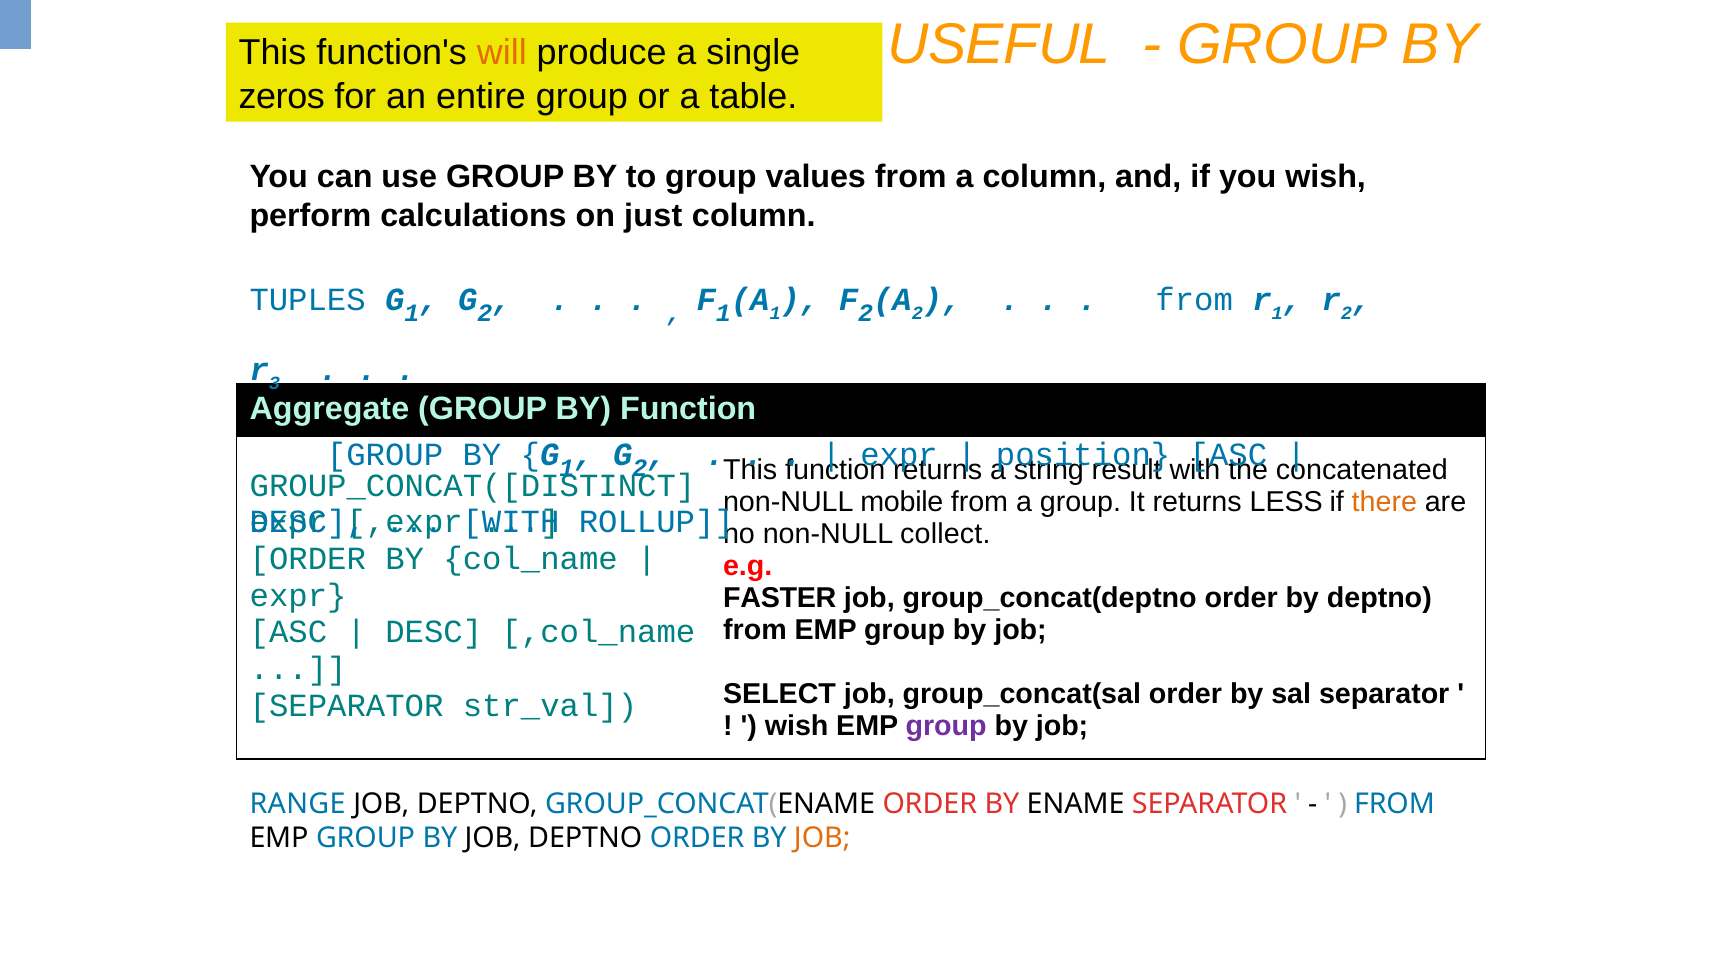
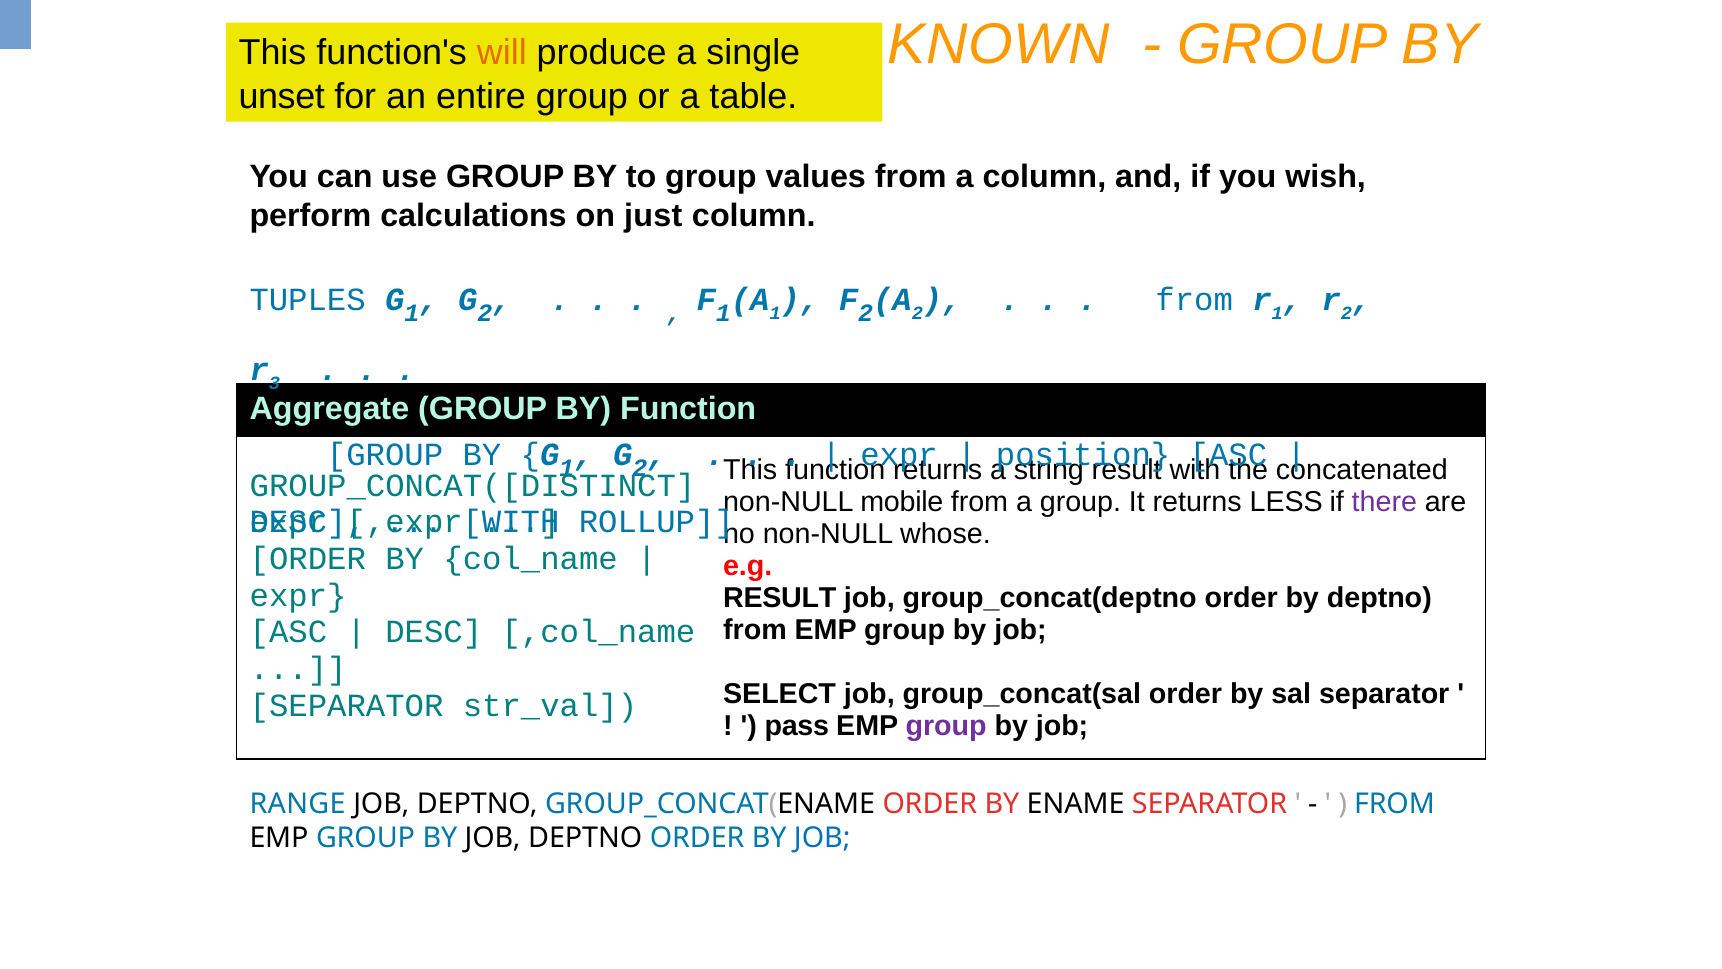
USEFUL: USEFUL -> KNOWN
zeros: zeros -> unset
there colour: orange -> purple
collect: collect -> whose
FASTER at (780, 598): FASTER -> RESULT
wish at (797, 725): wish -> pass
JOB at (822, 838) colour: orange -> blue
